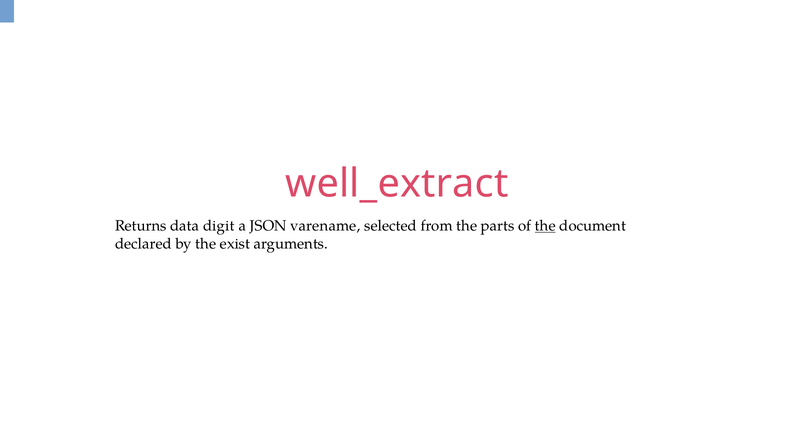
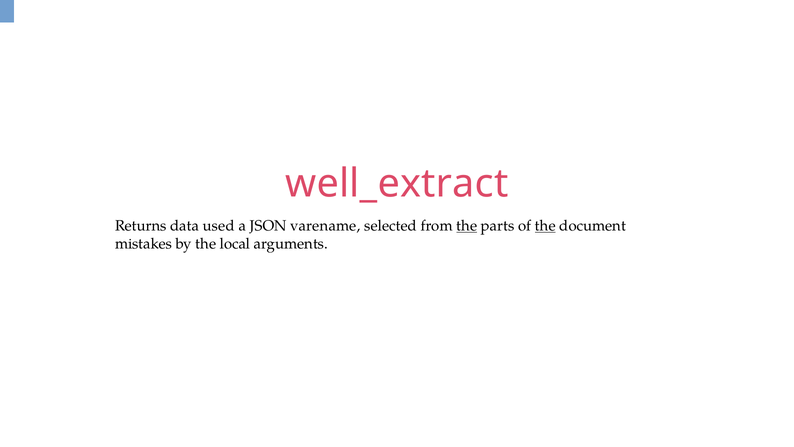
digit: digit -> used
the at (467, 226) underline: none -> present
declared: declared -> mistakes
exist: exist -> local
